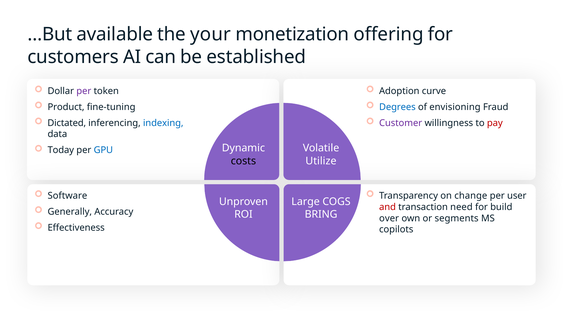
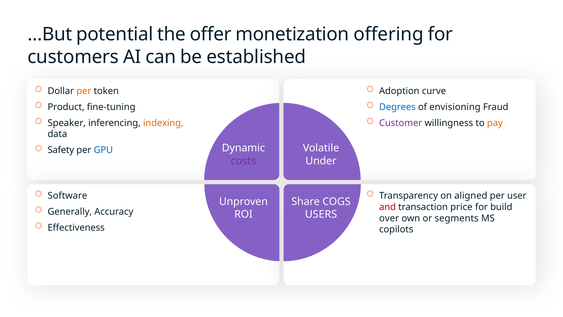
available: available -> potential
your: your -> offer
per at (84, 91) colour: purple -> orange
Dictated: Dictated -> Speaker
indexing colour: blue -> orange
pay colour: red -> orange
Today: Today -> Safety
costs colour: black -> purple
Utilize: Utilize -> Under
change: change -> aligned
Large: Large -> Share
need: need -> price
BRING: BRING -> USERS
